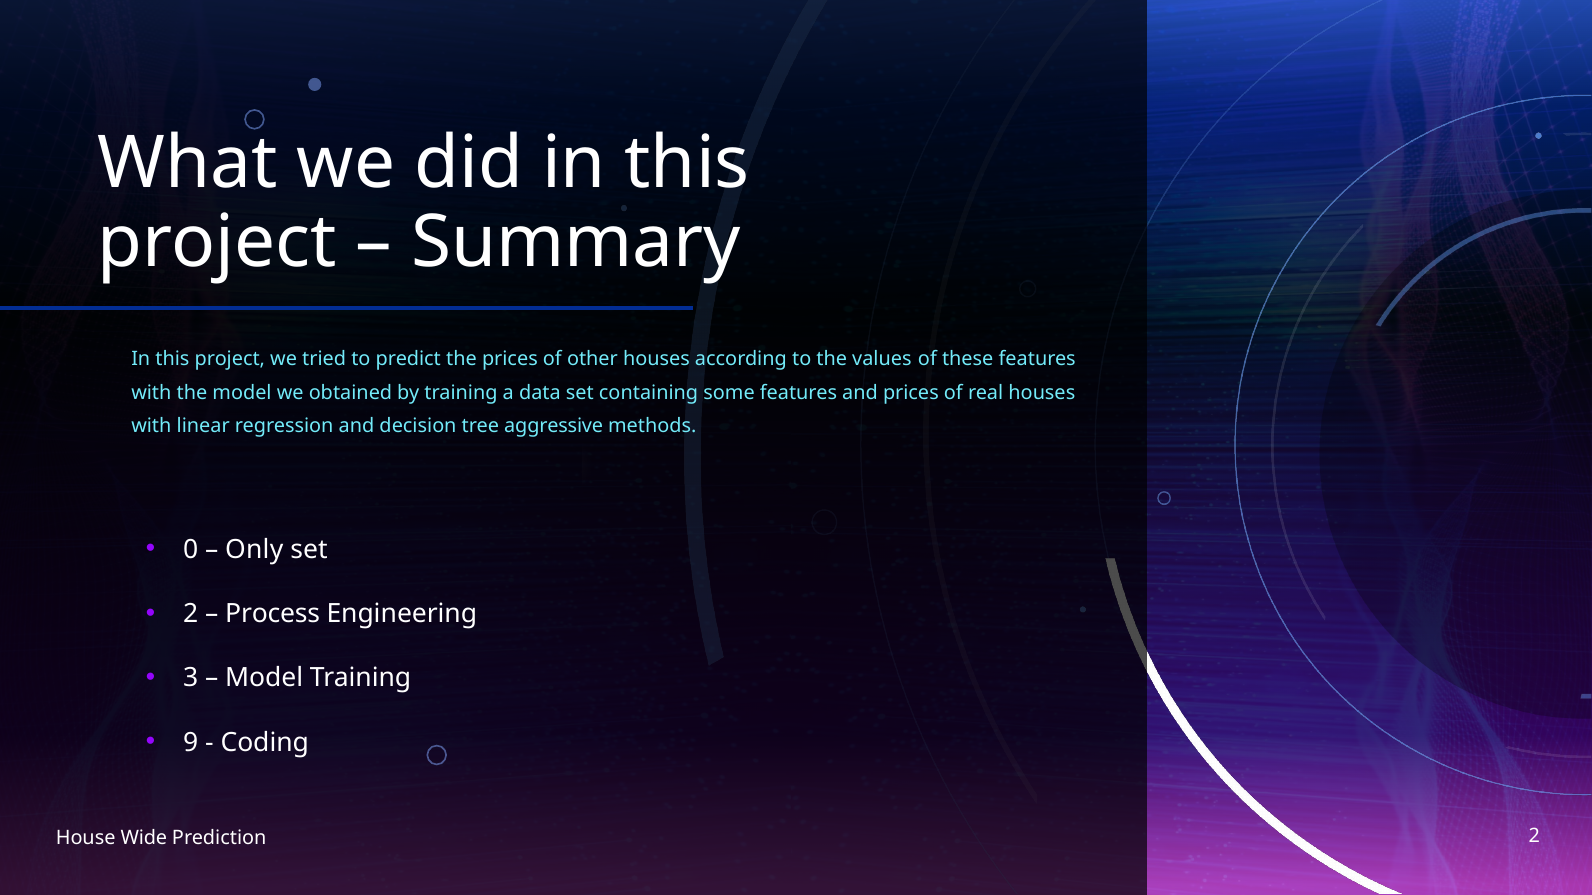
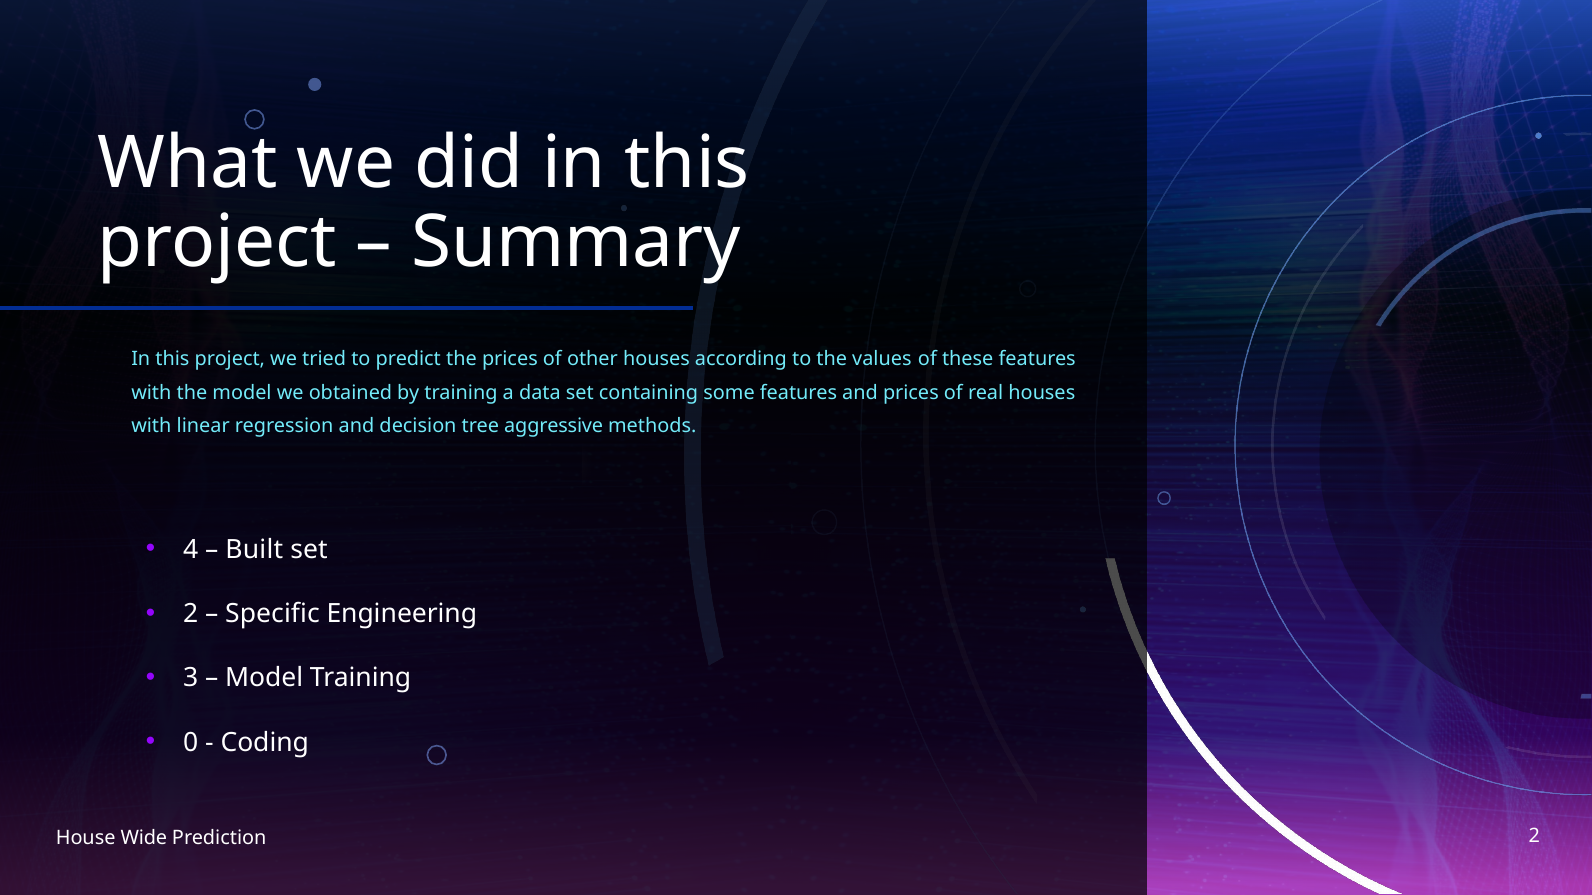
0: 0 -> 4
Only: Only -> Built
Process: Process -> Specific
9: 9 -> 0
